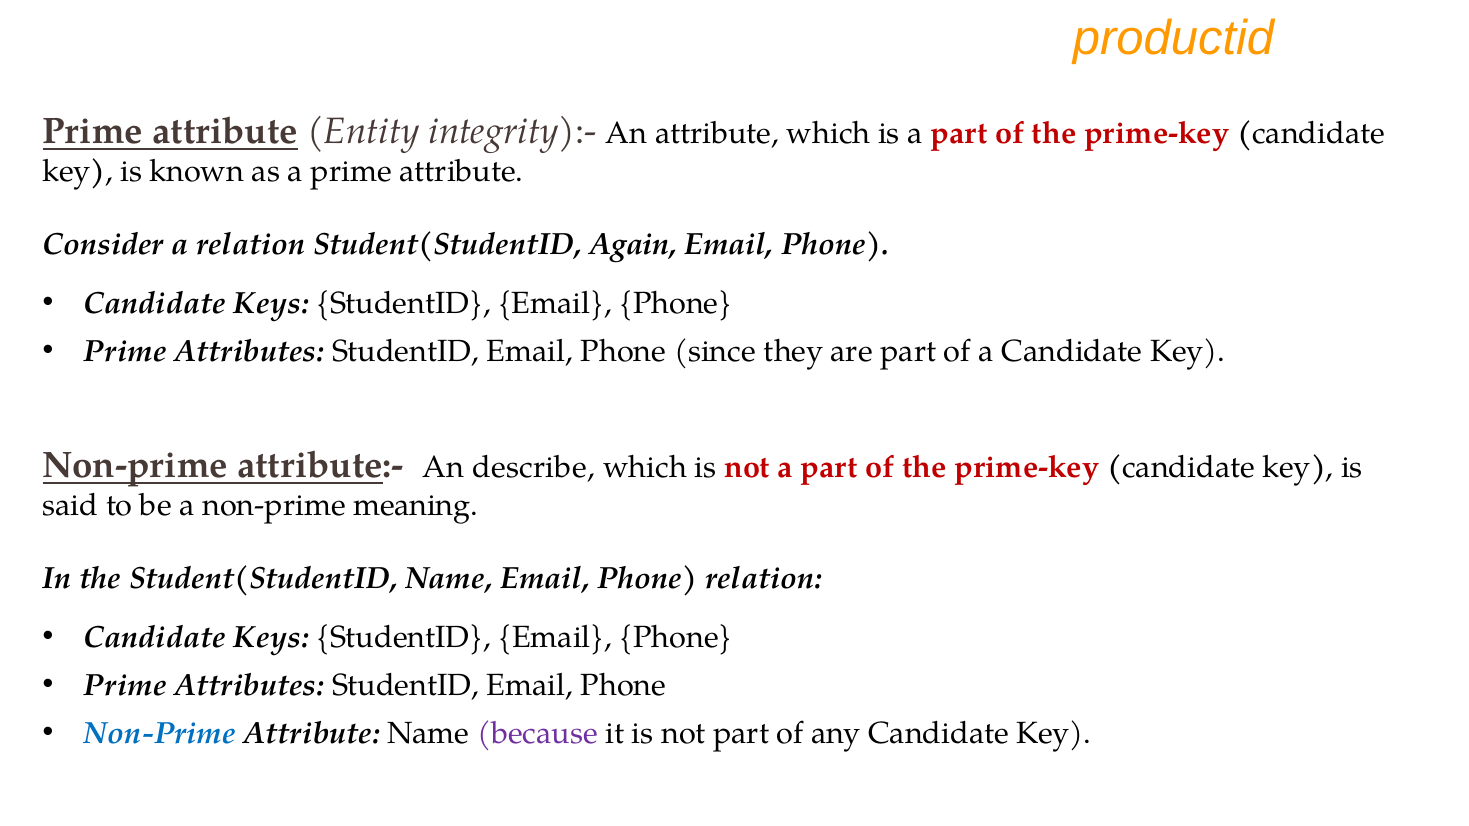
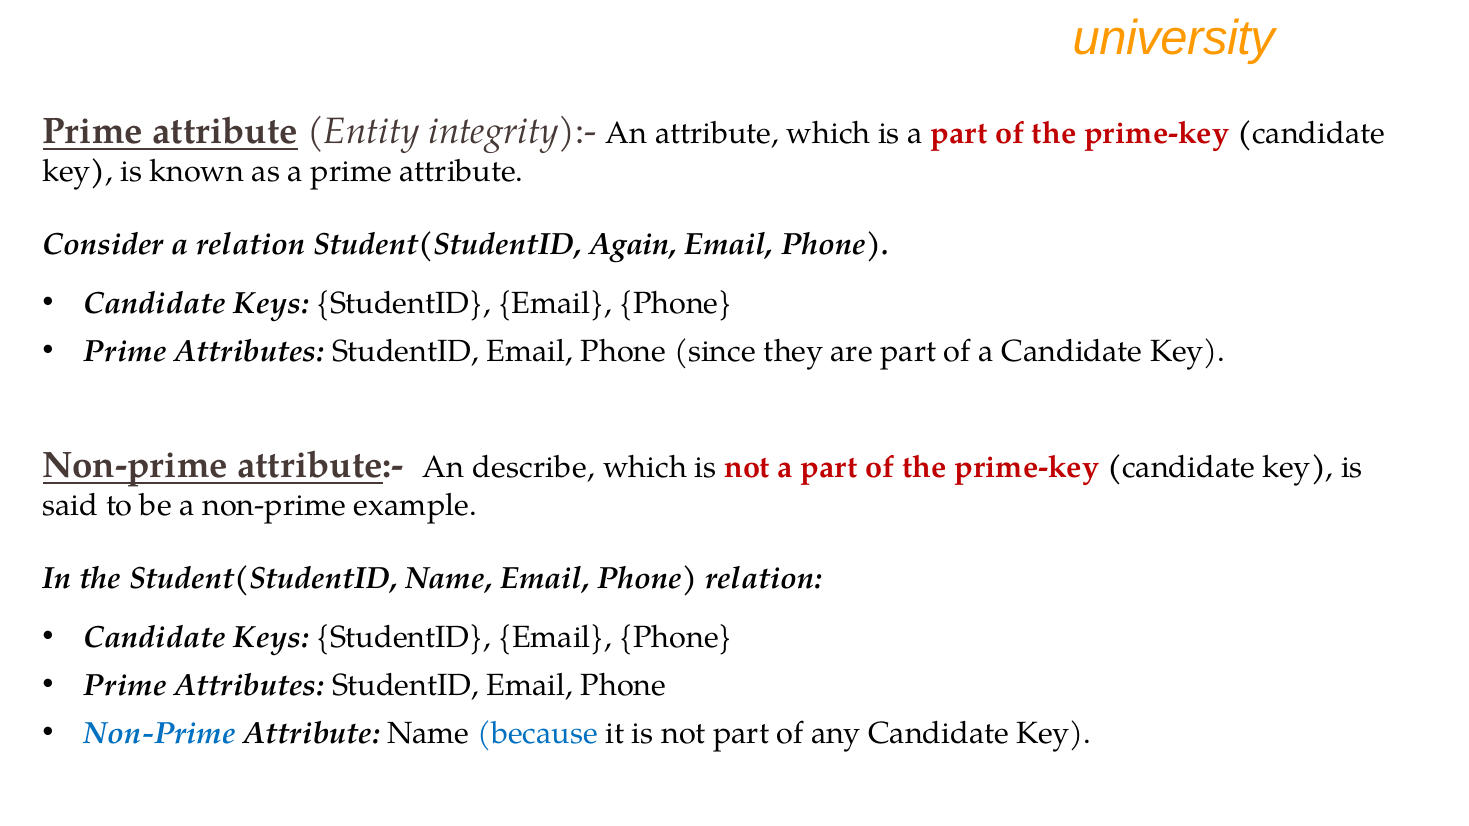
productid: productid -> university
meaning: meaning -> example
because colour: purple -> blue
